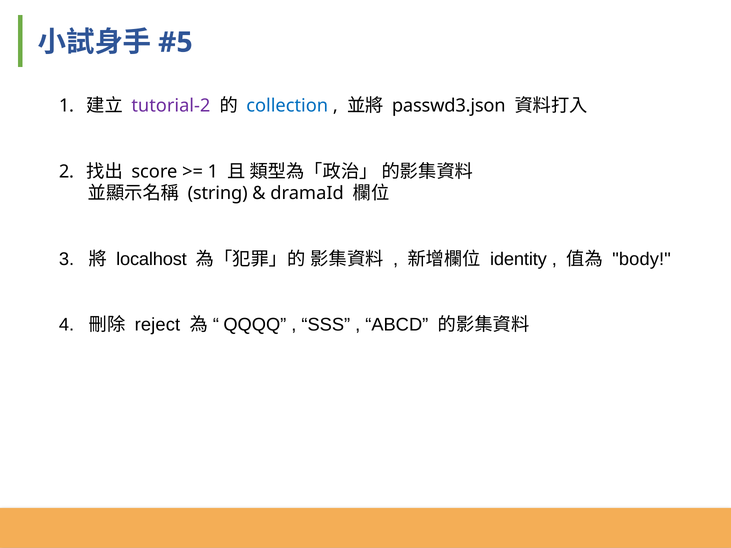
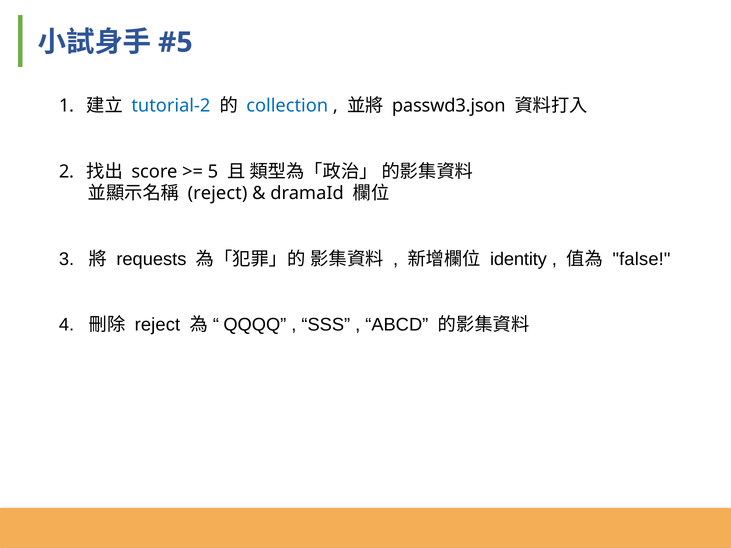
tutorial-2 colour: purple -> blue
1 at (213, 172): 1 -> 5
string at (218, 193): string -> reject
localhost: localhost -> requests
body: body -> false
